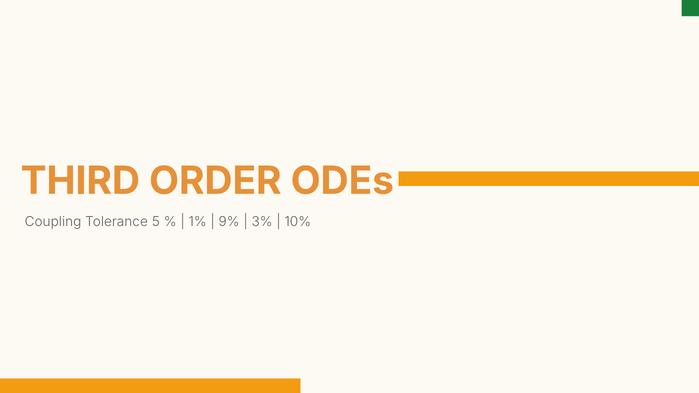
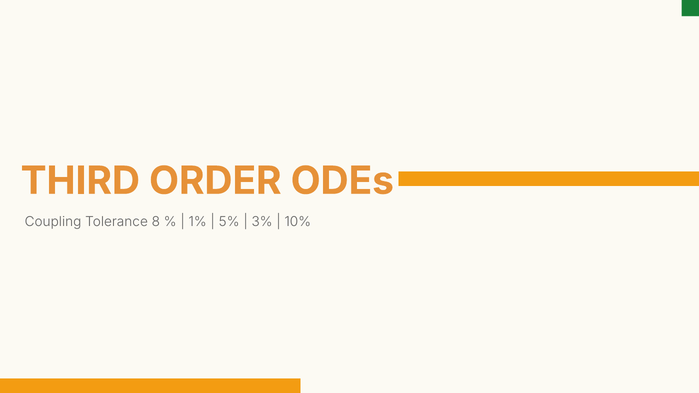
5: 5 -> 8
9%: 9% -> 5%
